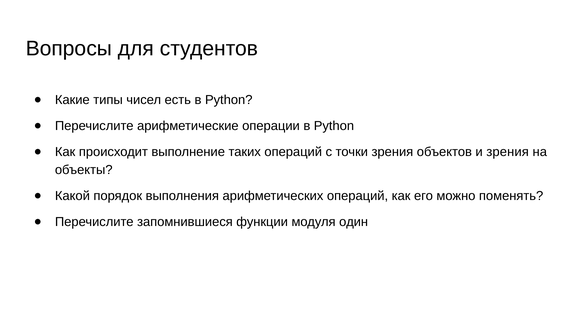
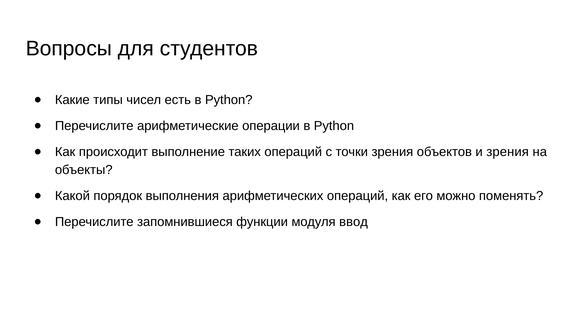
один: один -> ввод
